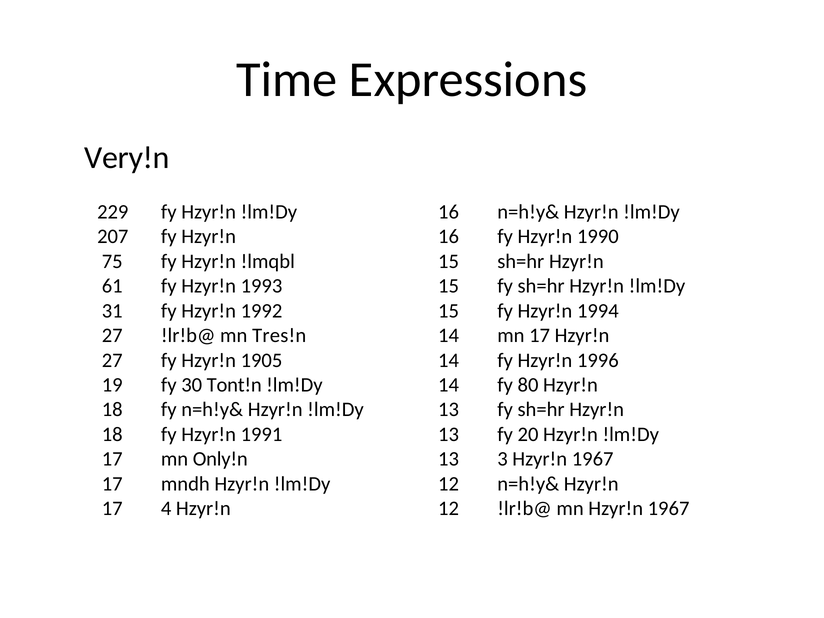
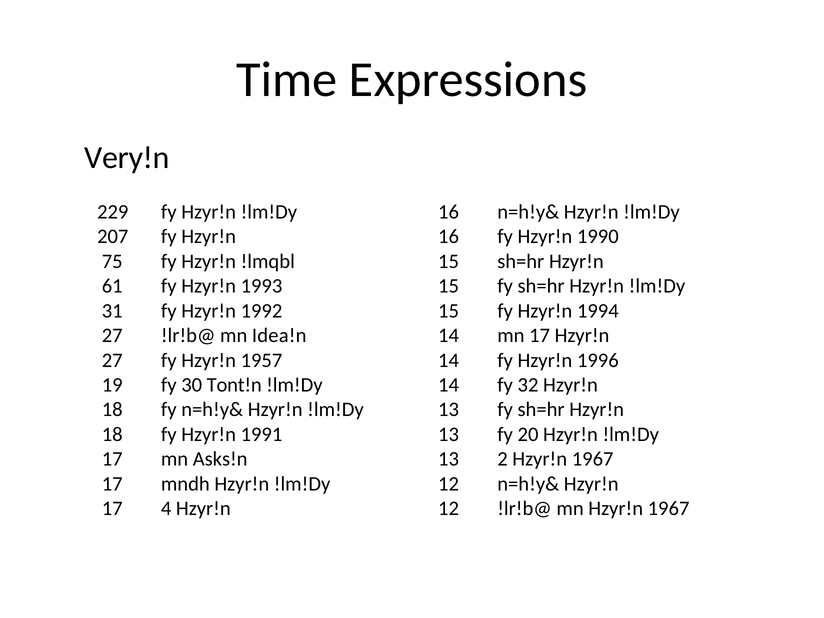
Tres!n: Tres!n -> Idea!n
1905: 1905 -> 1957
80: 80 -> 32
Only!n: Only!n -> Asks!n
3: 3 -> 2
